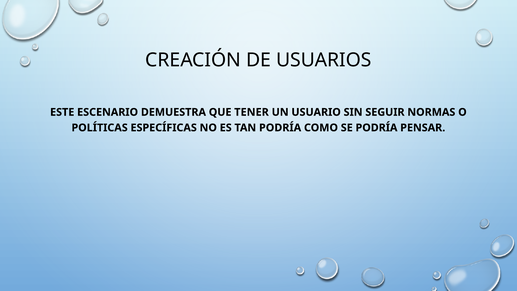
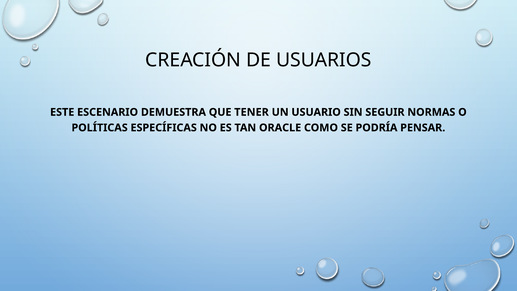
TAN PODRÍA: PODRÍA -> ORACLE
